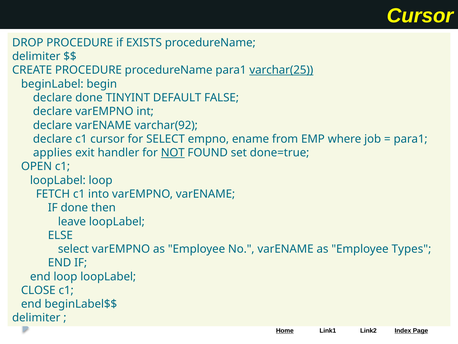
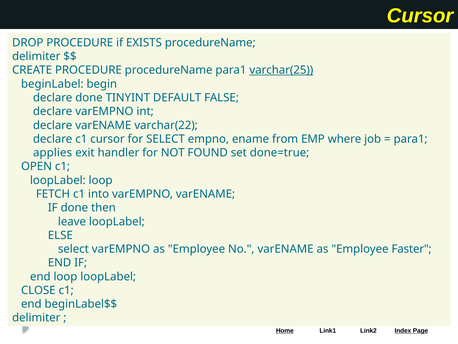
varchar(92: varchar(92 -> varchar(22
NOT underline: present -> none
Types: Types -> Faster
